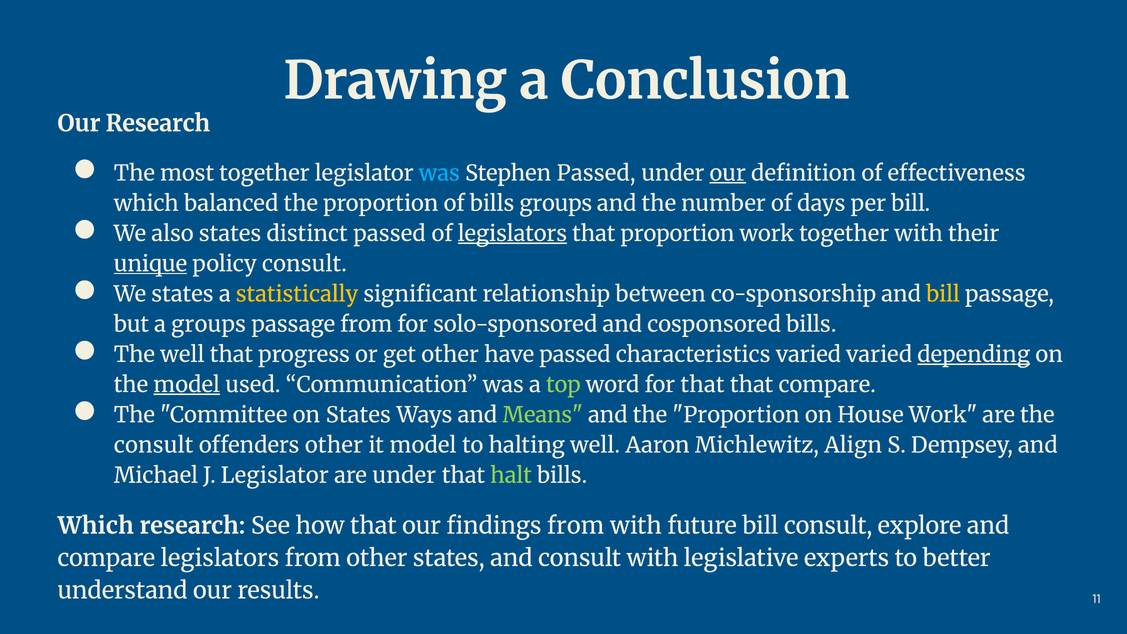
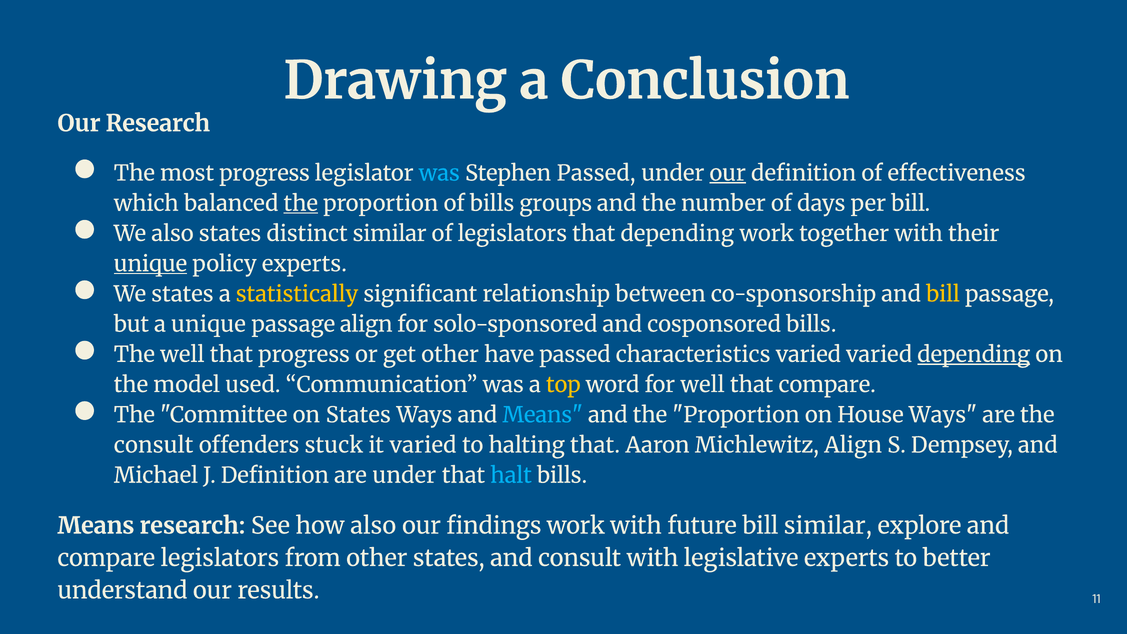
most together: together -> progress
the at (301, 204) underline: none -> present
distinct passed: passed -> similar
legislators at (512, 234) underline: present -> none
that proportion: proportion -> depending
policy consult: consult -> experts
a groups: groups -> unique
passage from: from -> align
model at (187, 385) underline: present -> none
top colour: light green -> yellow
for that: that -> well
Means at (543, 415) colour: light green -> light blue
House Work: Work -> Ways
offenders other: other -> stuck
it model: model -> varied
halting well: well -> that
J Legislator: Legislator -> Definition
halt colour: light green -> light blue
Which at (96, 526): Which -> Means
how that: that -> also
findings from: from -> work
bill consult: consult -> similar
